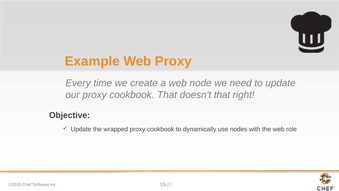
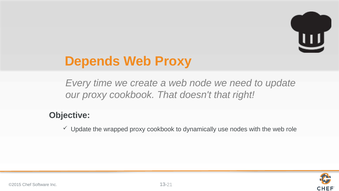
Example: Example -> Depends
